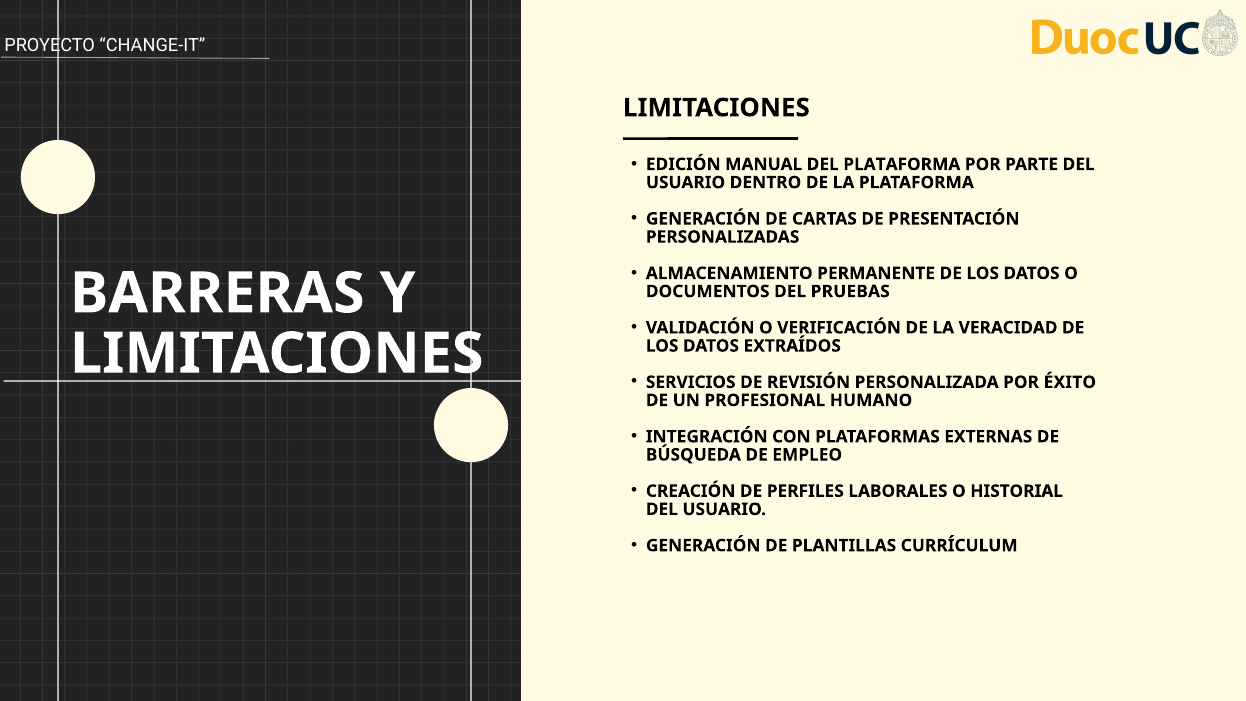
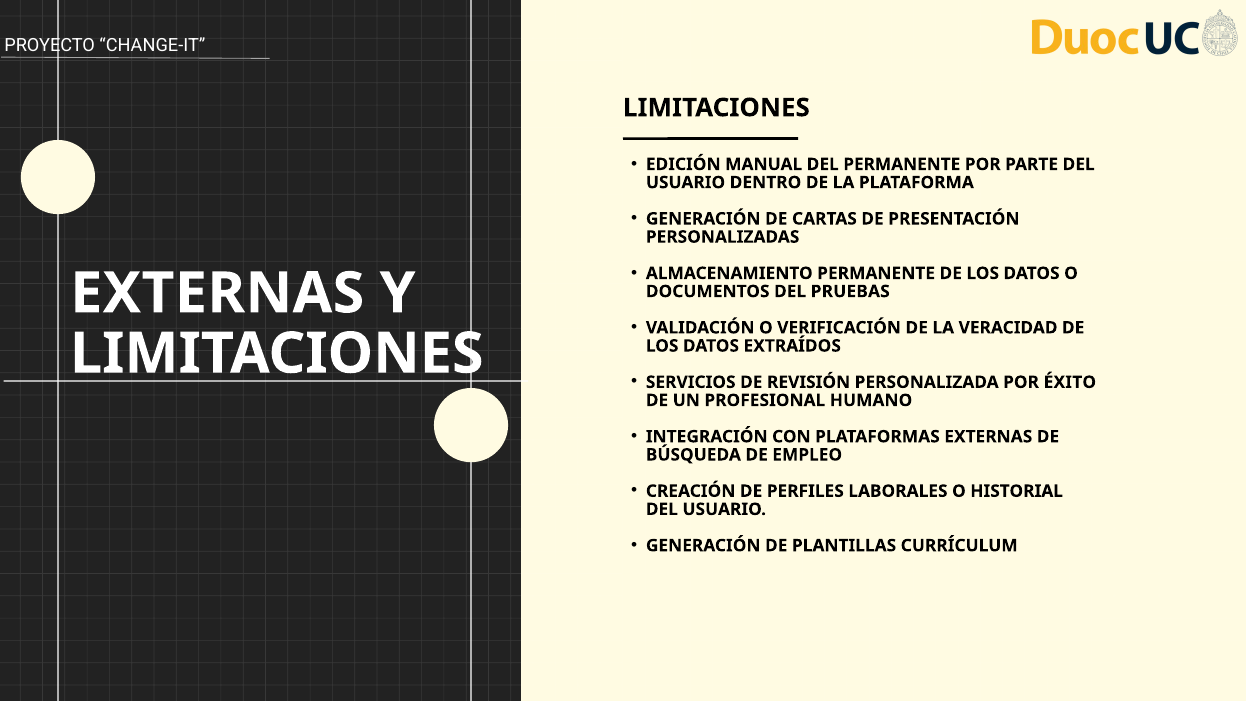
DEL PLATAFORMA: PLATAFORMA -> PERMANENTE
BARRERAS at (217, 293): BARRERAS -> EXTERNAS
